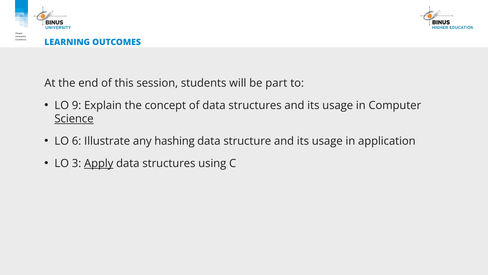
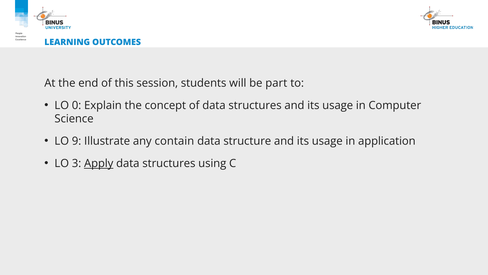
9: 9 -> 0
Science underline: present -> none
6: 6 -> 9
hashing: hashing -> contain
